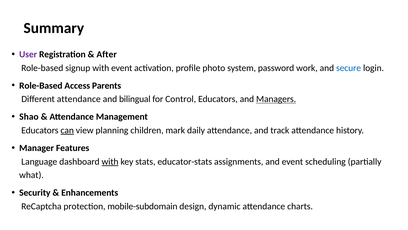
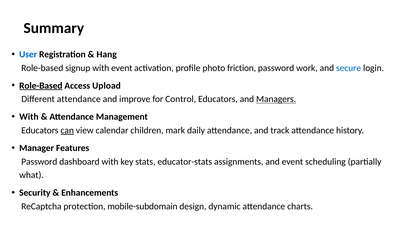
User colour: purple -> blue
After: After -> Hang
system: system -> friction
Role-Based at (41, 85) underline: none -> present
Parents: Parents -> Upload
bilingual: bilingual -> improve
Shao at (29, 117): Shao -> With
planning: planning -> calendar
Language at (39, 161): Language -> Password
with at (110, 161) underline: present -> none
